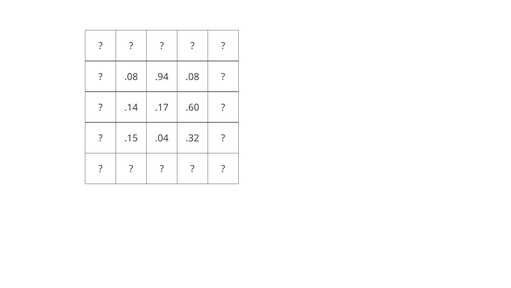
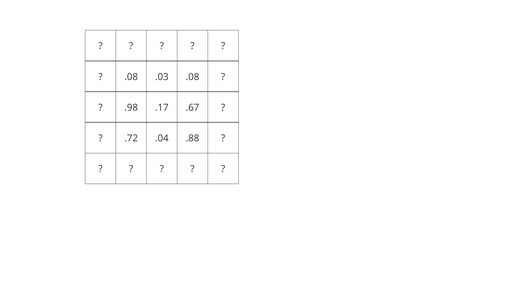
.94: .94 -> .03
.14: .14 -> .98
.60: .60 -> .67
.15: .15 -> .72
.32: .32 -> .88
